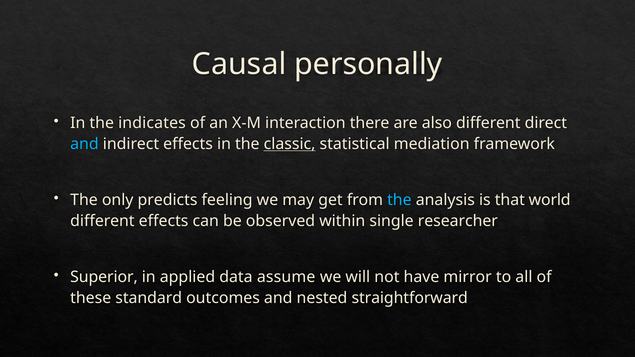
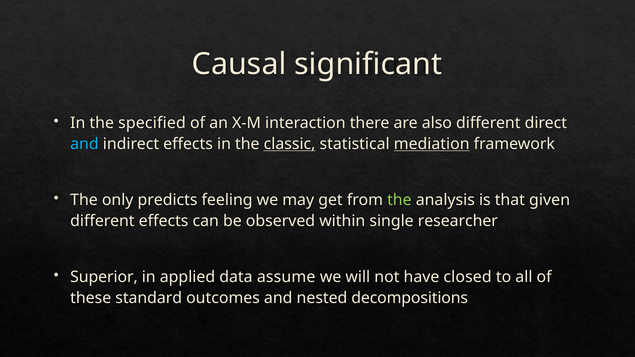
personally: personally -> significant
indicates: indicates -> specified
mediation underline: none -> present
the at (399, 200) colour: light blue -> light green
world: world -> given
mirror: mirror -> closed
straightforward: straightforward -> decompositions
